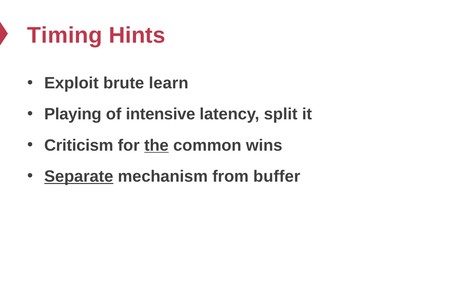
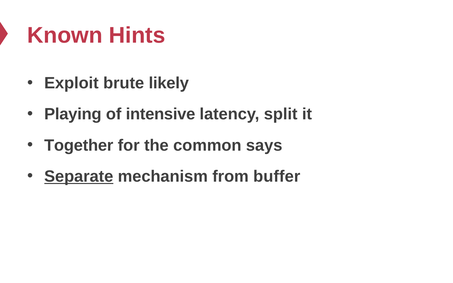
Timing: Timing -> Known
learn: learn -> likely
Criticism: Criticism -> Together
the underline: present -> none
wins: wins -> says
